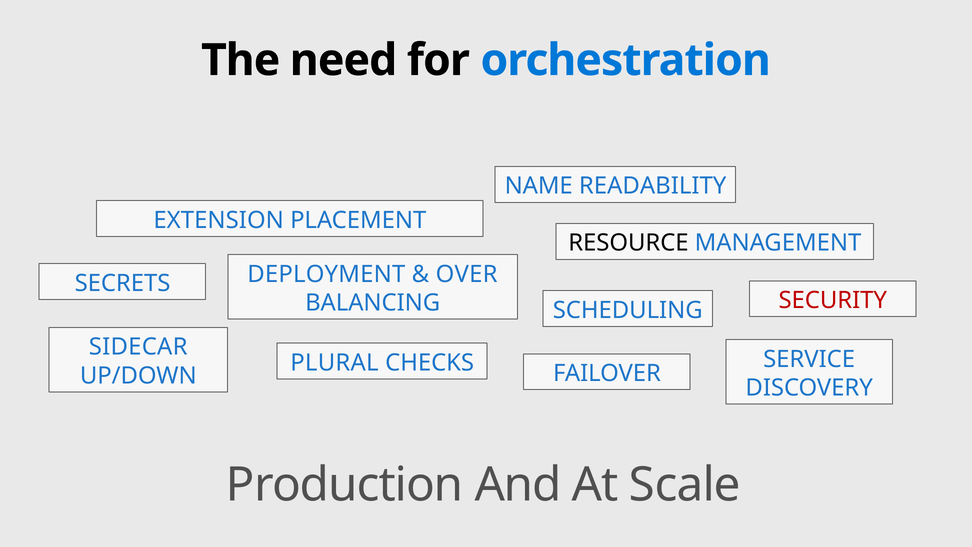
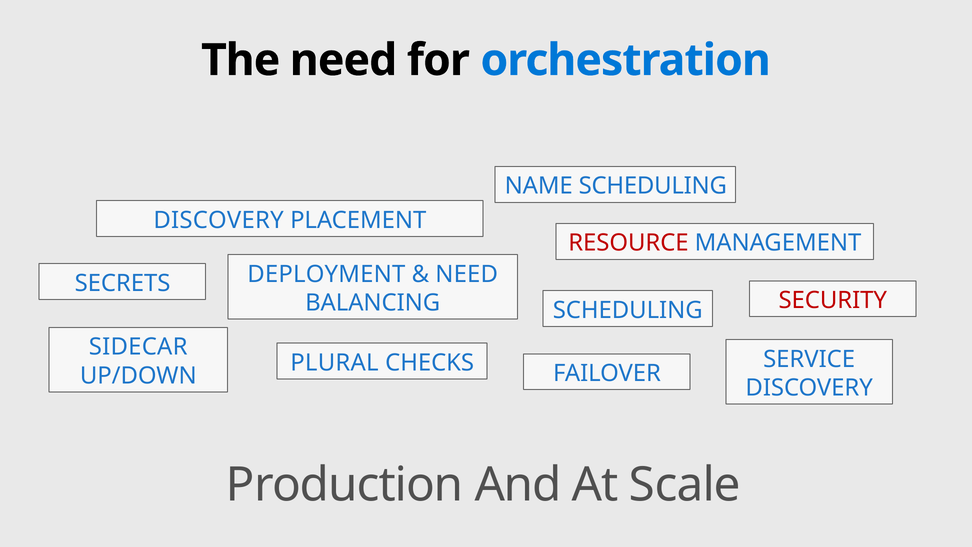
NAME READABILITY: READABILITY -> SCHEDULING
EXTENSION at (219, 220): EXTENSION -> DISCOVERY
RESOURCE colour: black -> red
OVER at (467, 274): OVER -> NEED
